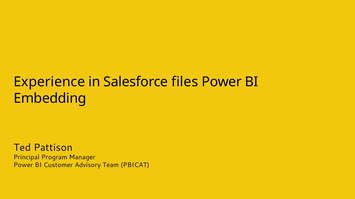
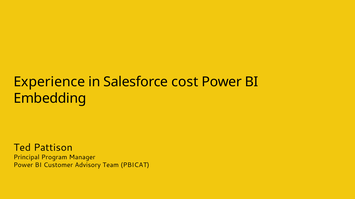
files: files -> cost
